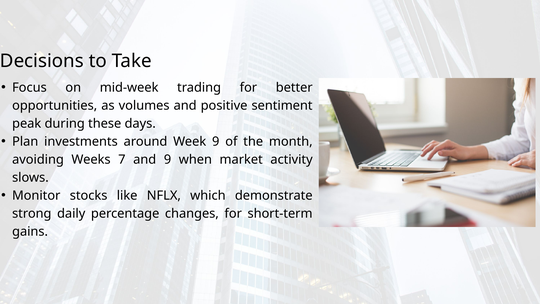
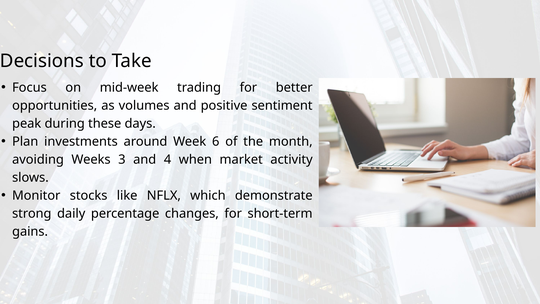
Week 9: 9 -> 6
7: 7 -> 3
and 9: 9 -> 4
